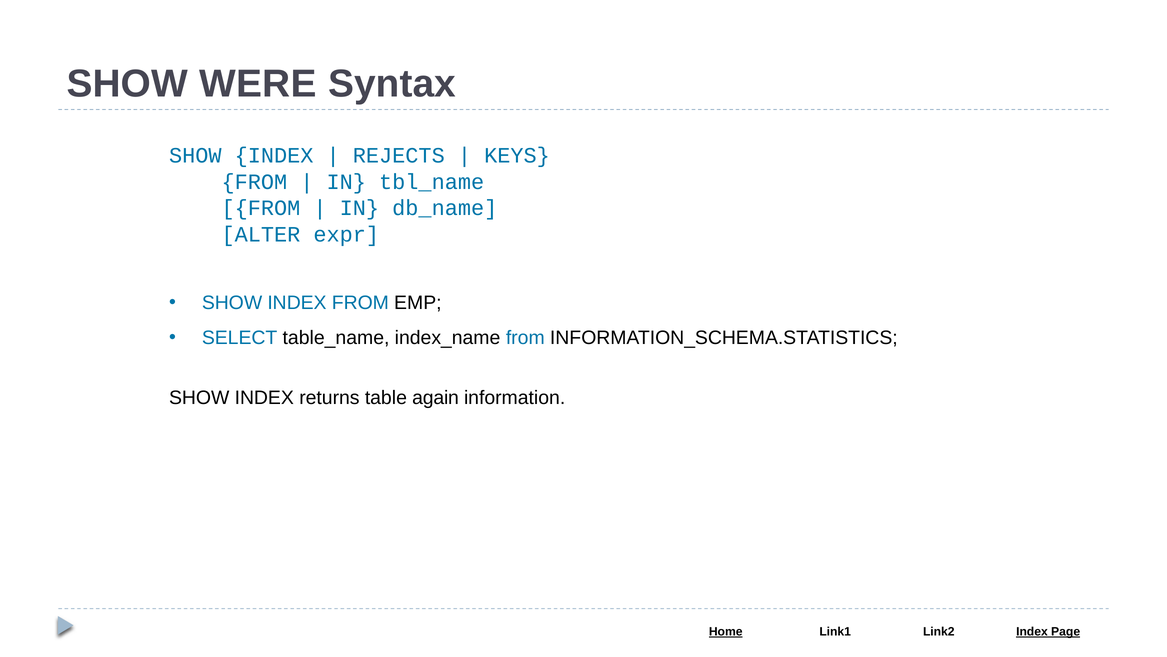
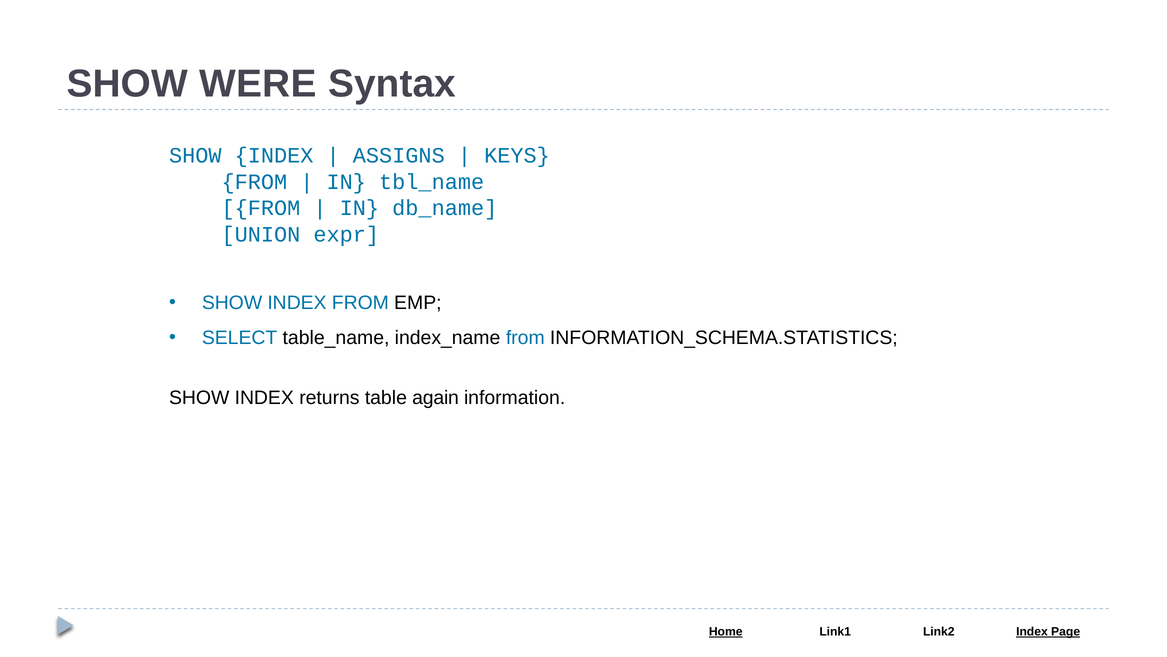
REJECTS: REJECTS -> ASSIGNS
ALTER: ALTER -> UNION
